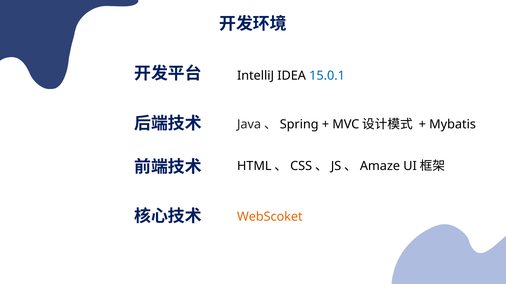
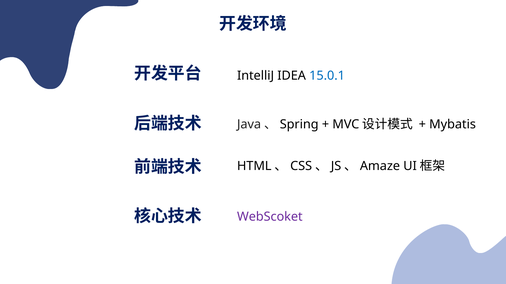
WebScoket colour: orange -> purple
